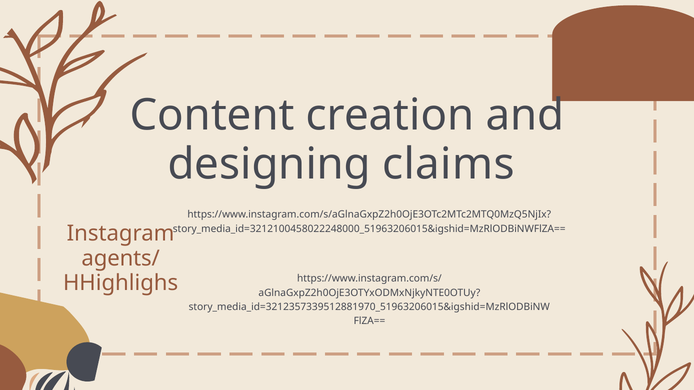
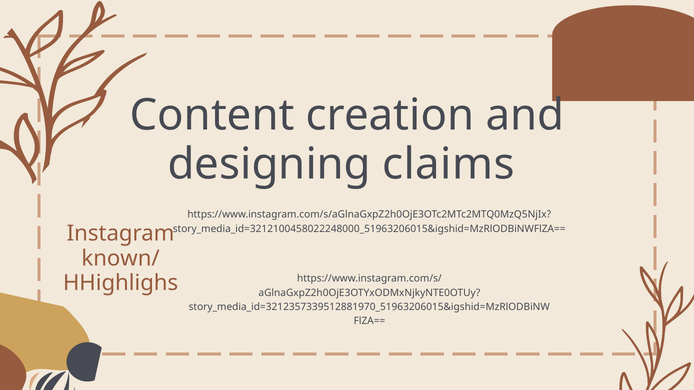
agents/: agents/ -> known/
